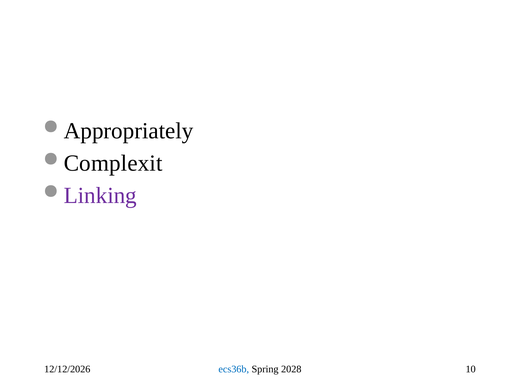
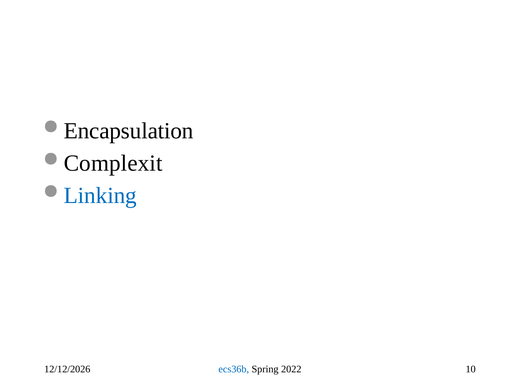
Appropriately: Appropriately -> Encapsulation
Linking colour: purple -> blue
2028: 2028 -> 2022
